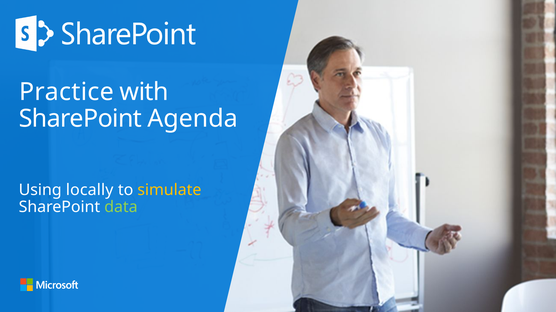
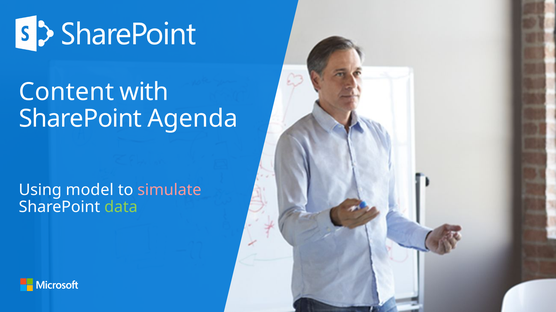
Practice: Practice -> Content
locally: locally -> model
simulate colour: yellow -> pink
